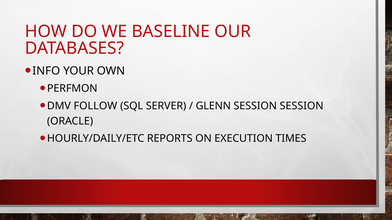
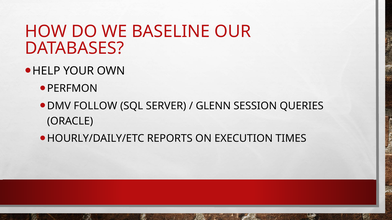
INFO: INFO -> HELP
SESSION SESSION: SESSION -> QUERIES
